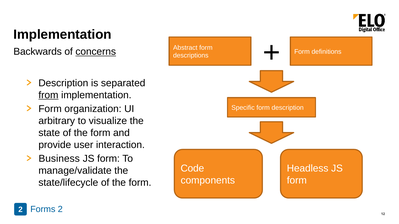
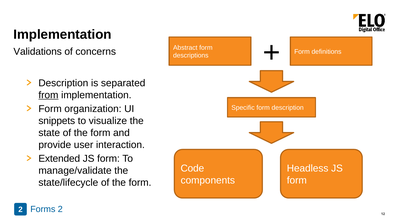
Backwards: Backwards -> Validations
concerns underline: present -> none
arbitrary: arbitrary -> snippets
Business: Business -> Extended
